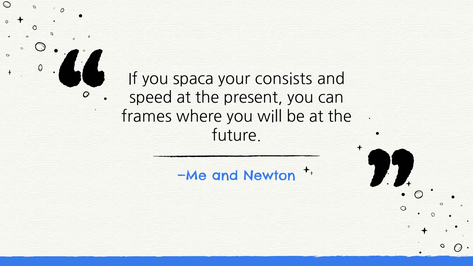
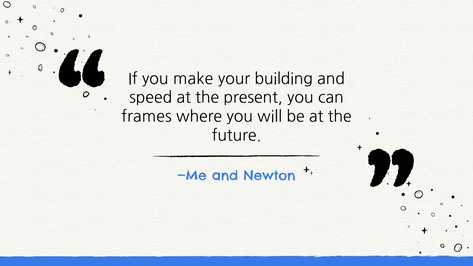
spaca: spaca -> make
consists: consists -> building
